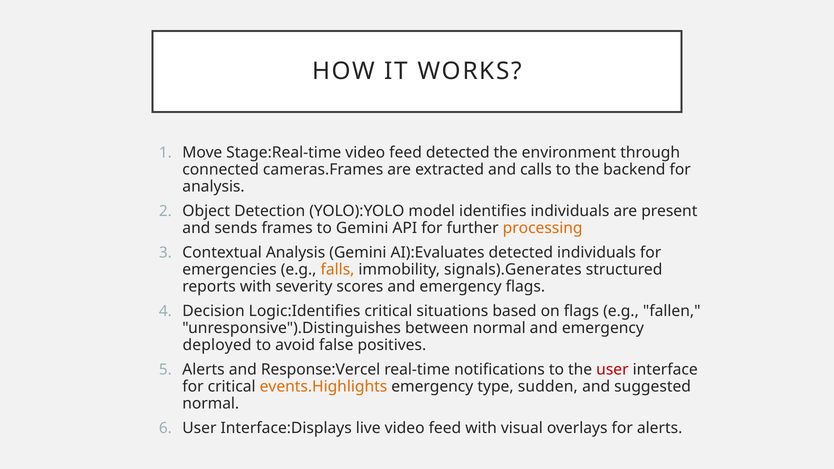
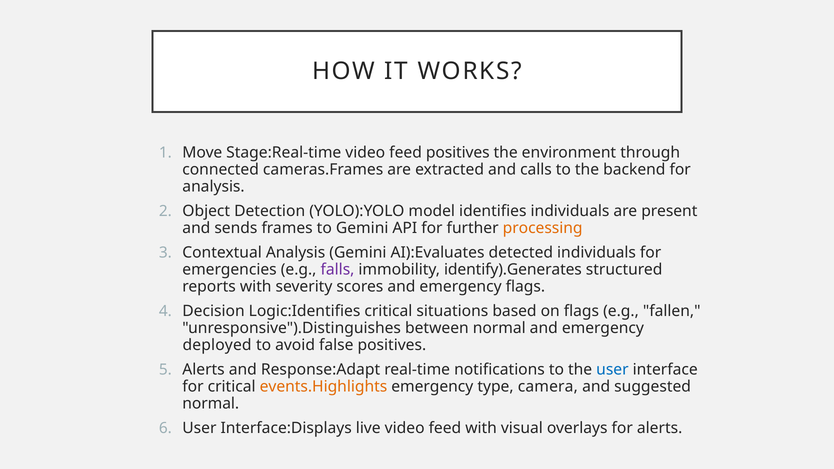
feed detected: detected -> positives
falls colour: orange -> purple
signals).Generates: signals).Generates -> identify).Generates
Response:Vercel: Response:Vercel -> Response:Adapt
user at (612, 370) colour: red -> blue
sudden: sudden -> camera
